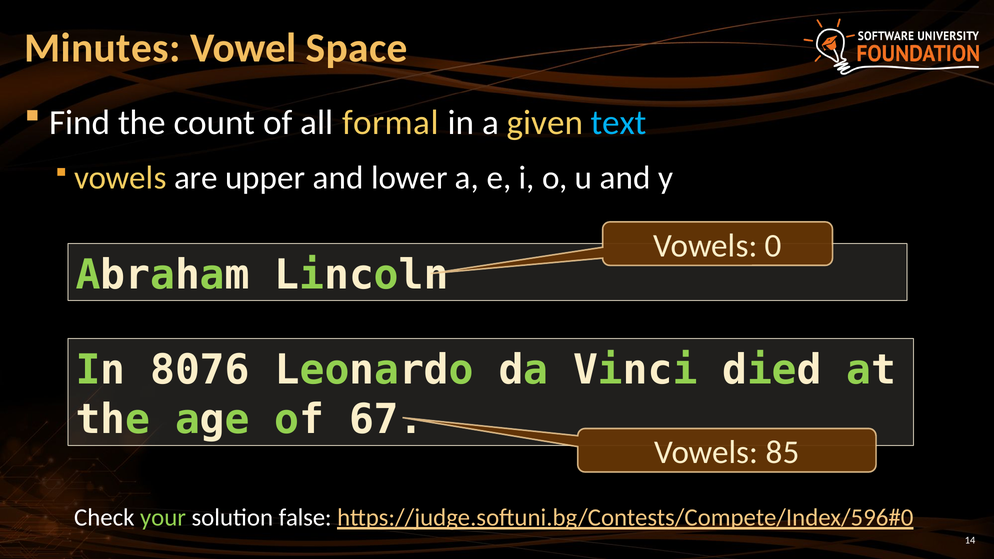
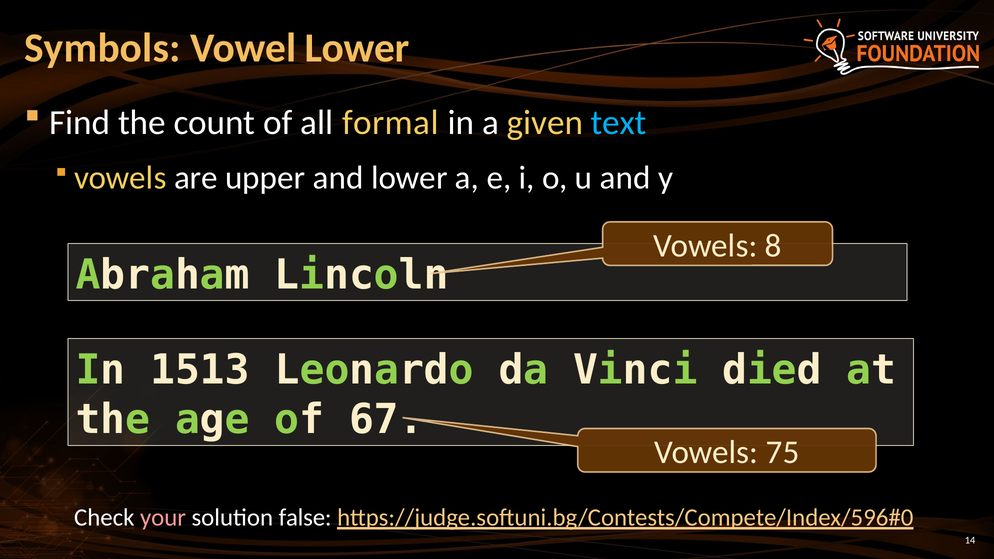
Minutes: Minutes -> Symbols
Vowel Space: Space -> Lower
0: 0 -> 8
8076: 8076 -> 1513
85: 85 -> 75
your colour: light green -> pink
